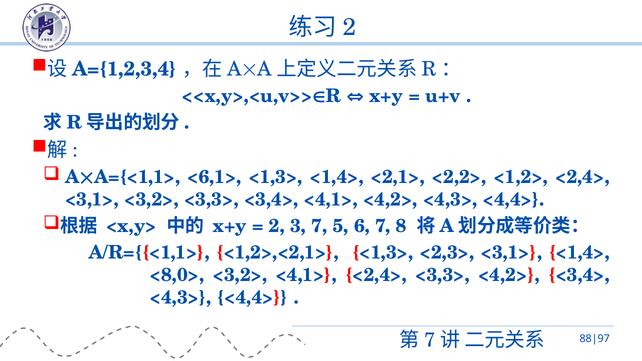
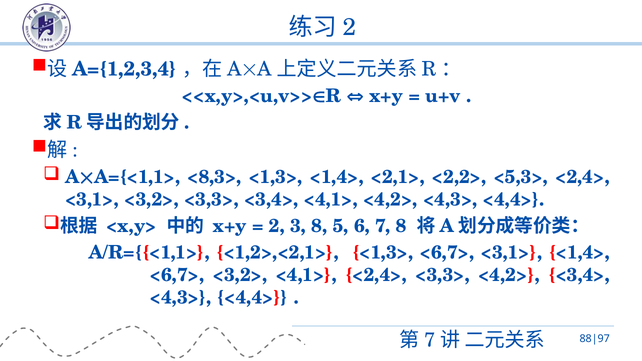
<6,1>: <6,1> -> <8,3>
<1,2>: <1,2> -> <5,3>
3 7: 7 -> 8
<1,3> <2,3>: <2,3> -> <6,7>
<8,0> at (177, 275): <8,0> -> <6,7>
